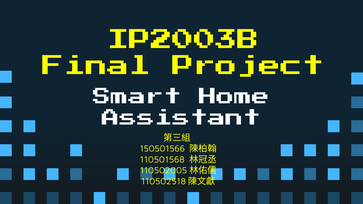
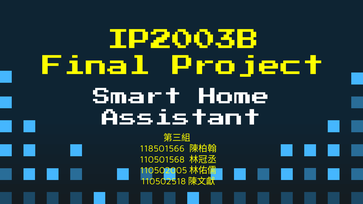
150501566: 150501566 -> 118501566
